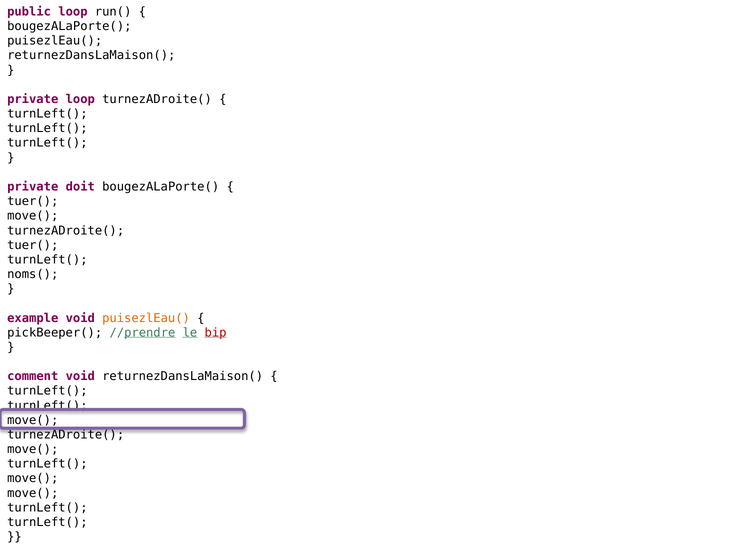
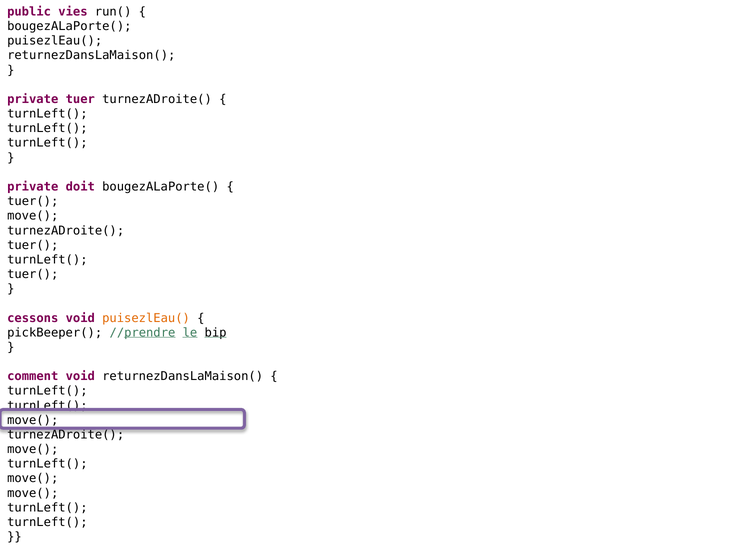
public loop: loop -> vies
private loop: loop -> tuer
noms( at (33, 275): noms( -> tuer(
example: example -> cessons
bip colour: red -> black
